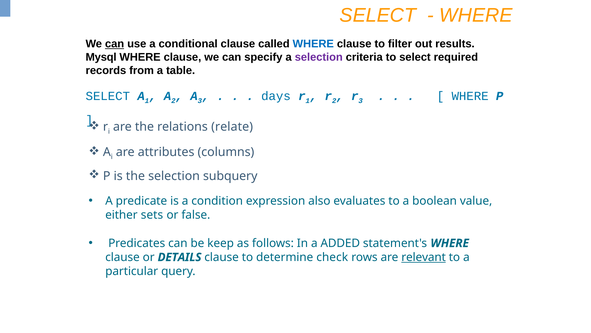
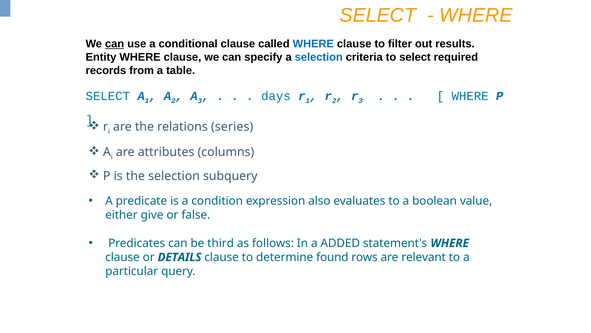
Mysql: Mysql -> Entity
selection at (319, 57) colour: purple -> blue
relate: relate -> series
sets: sets -> give
keep: keep -> third
check: check -> found
relevant underline: present -> none
